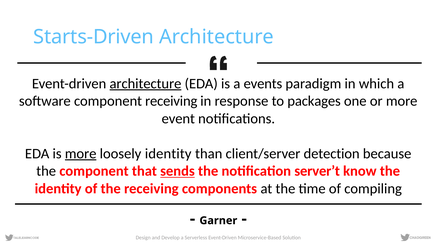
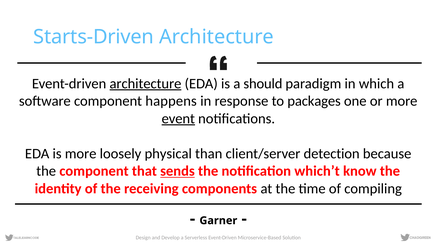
events: events -> should
component receiving: receiving -> happens
event underline: none -> present
more at (81, 153) underline: present -> none
loosely identity: identity -> physical
server’t: server’t -> which’t
